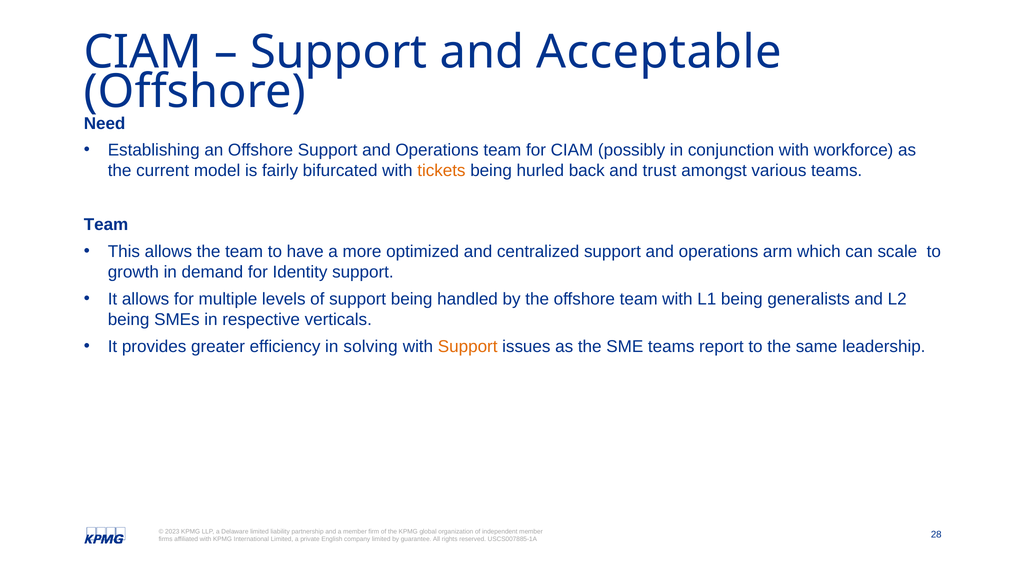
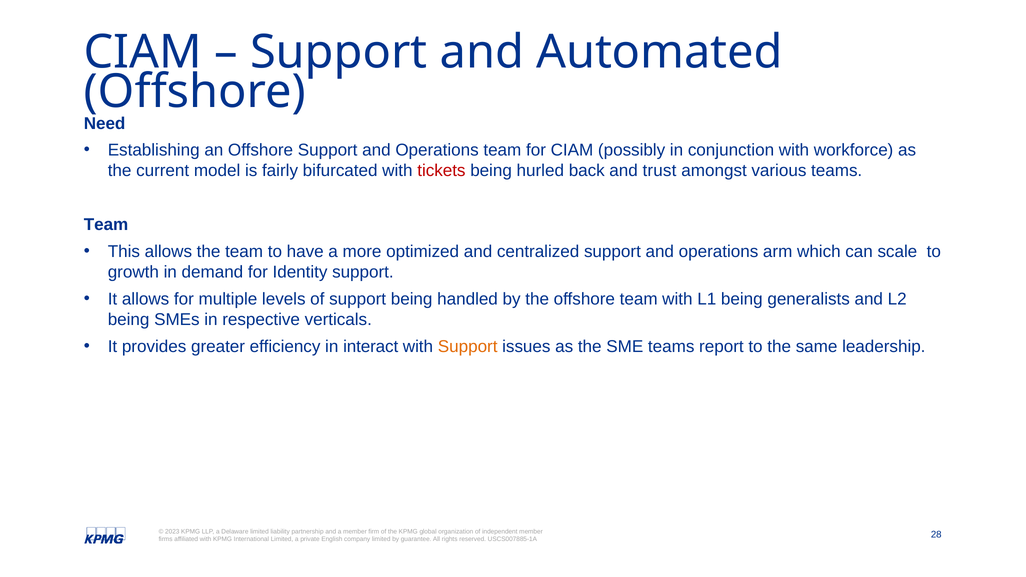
Acceptable: Acceptable -> Automated
tickets colour: orange -> red
solving: solving -> interact
